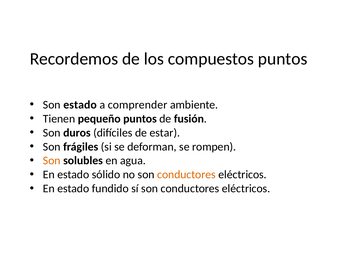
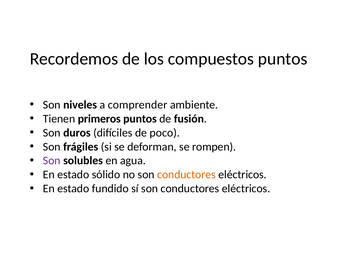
Son estado: estado -> niveles
pequeño: pequeño -> primeros
estar: estar -> poco
Son at (52, 161) colour: orange -> purple
